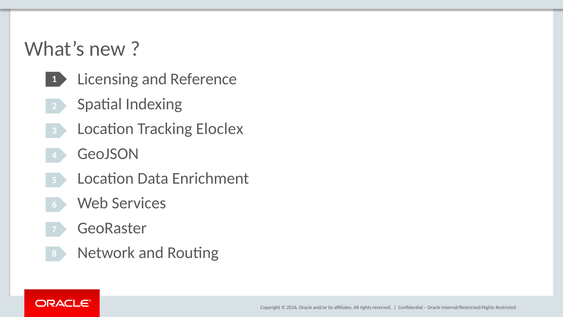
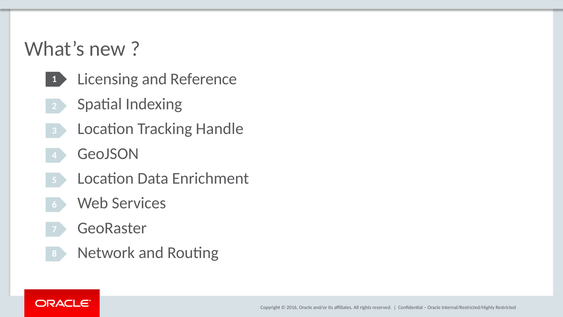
Eloclex: Eloclex -> Handle
